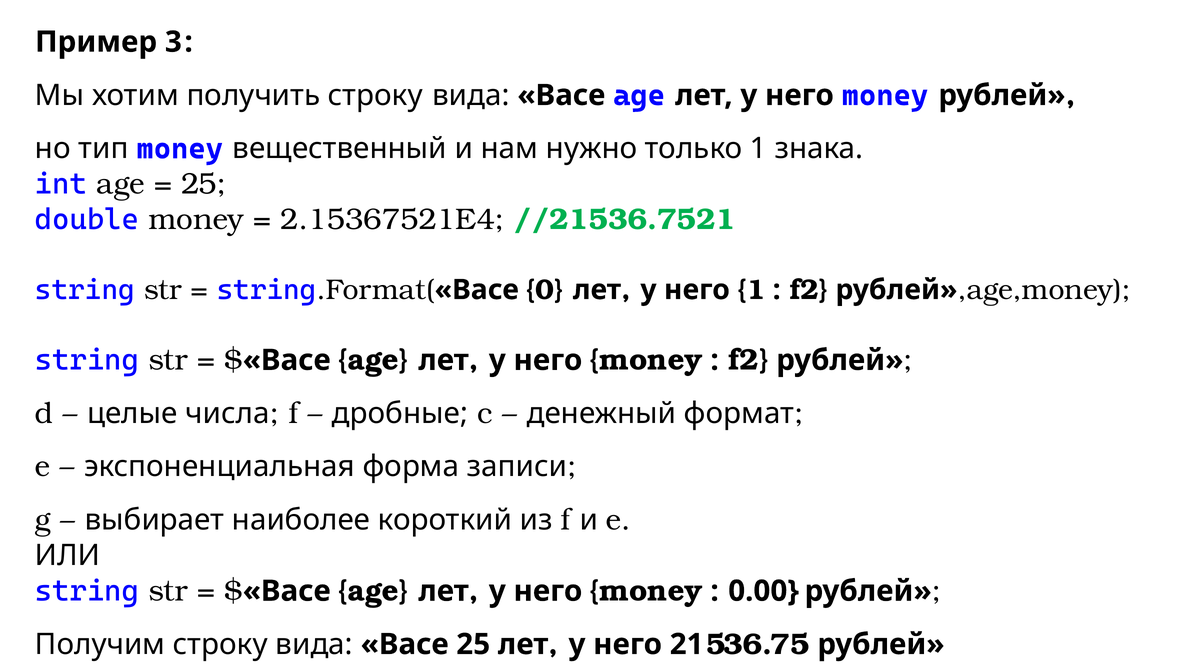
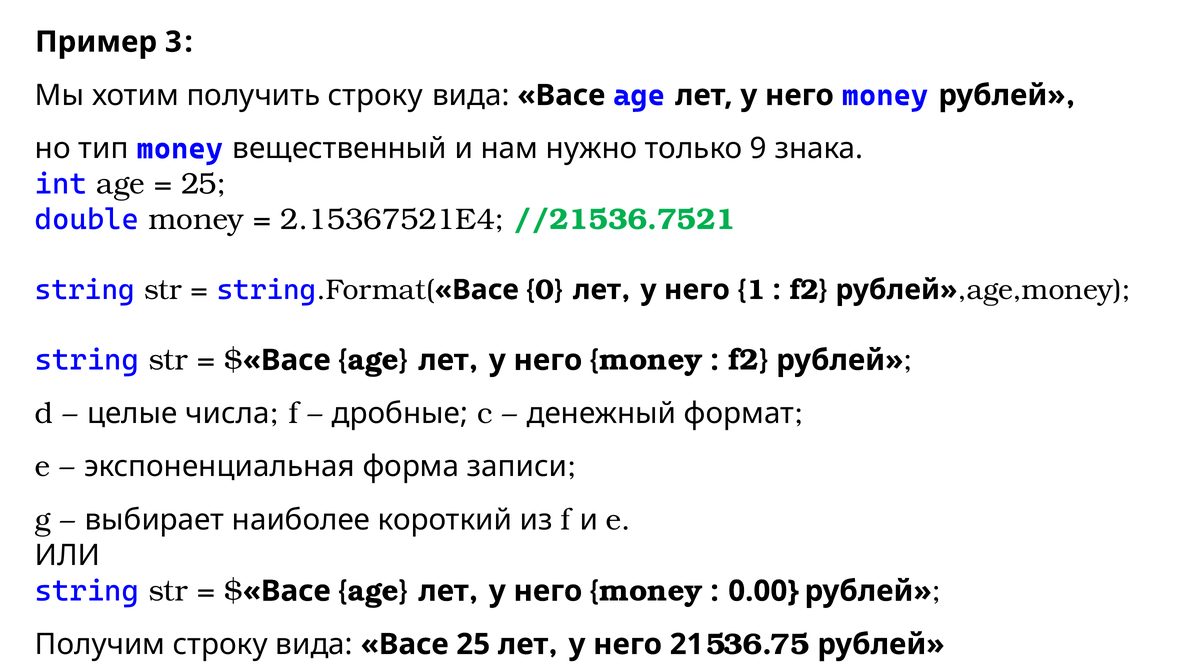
только 1: 1 -> 9
